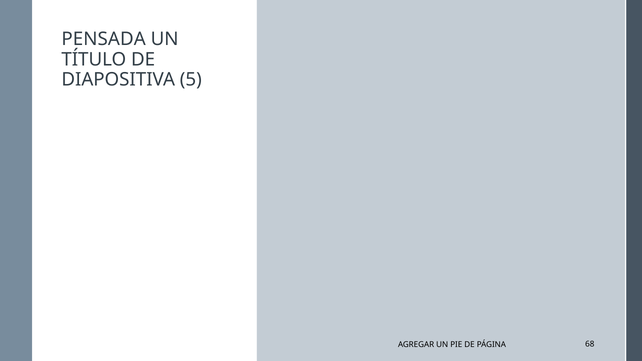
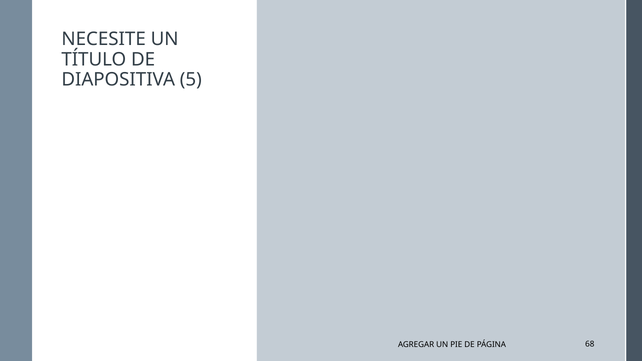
PENSADA: PENSADA -> NECESITE
